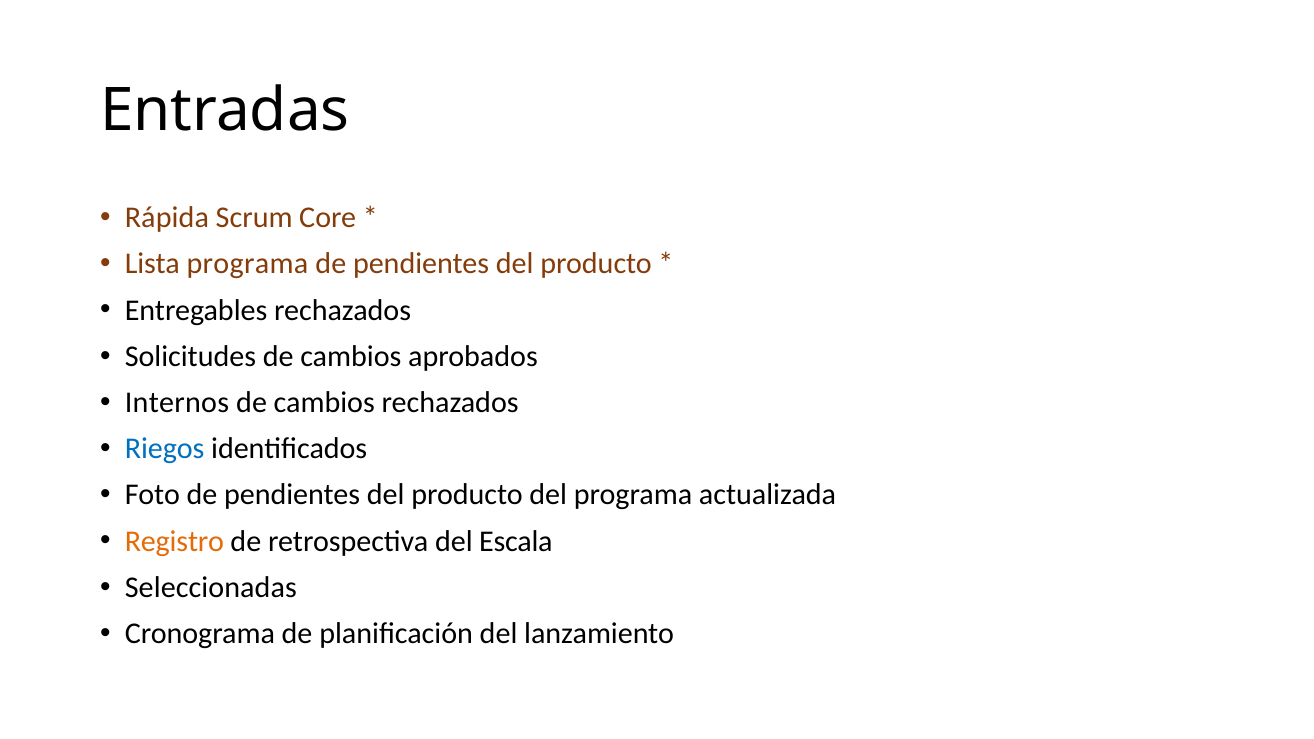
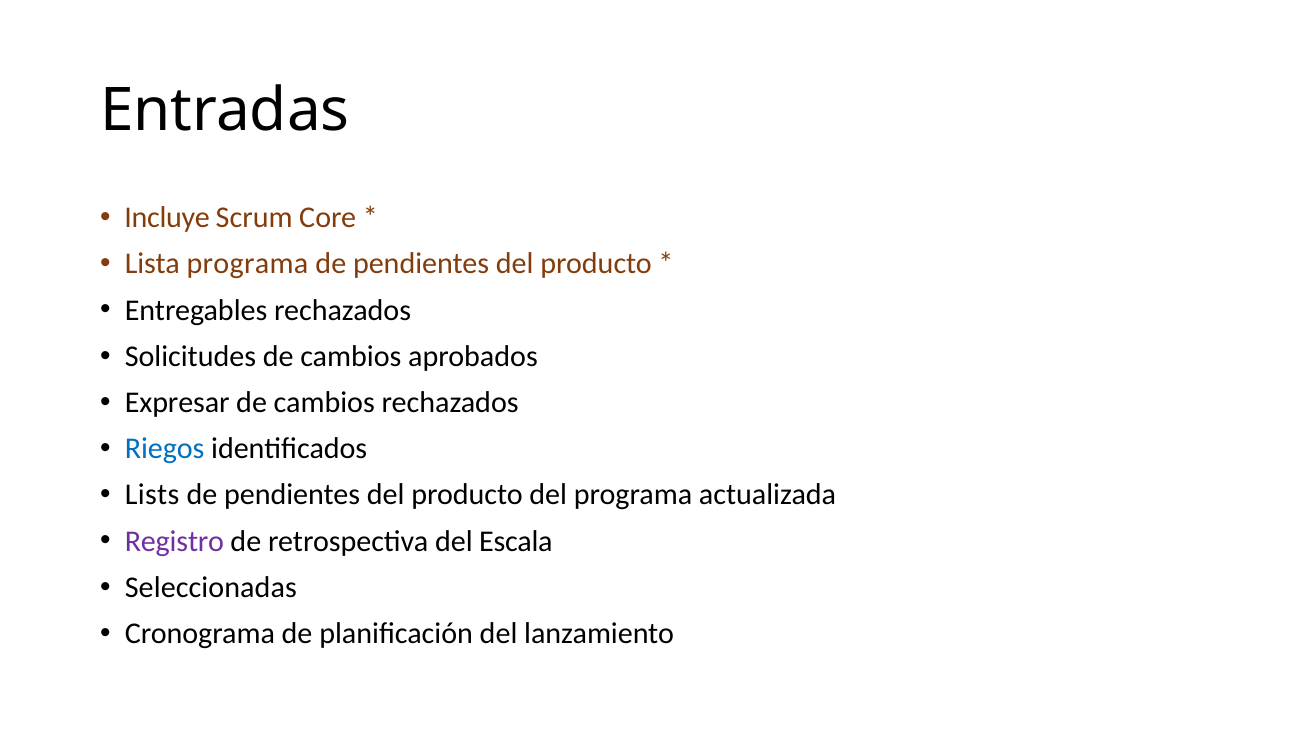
Rápida: Rápida -> Incluye
Internos: Internos -> Expresar
Foto: Foto -> Lists
Registro colour: orange -> purple
